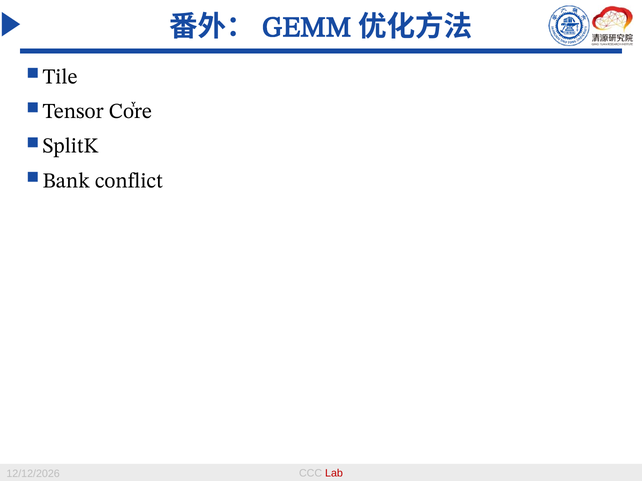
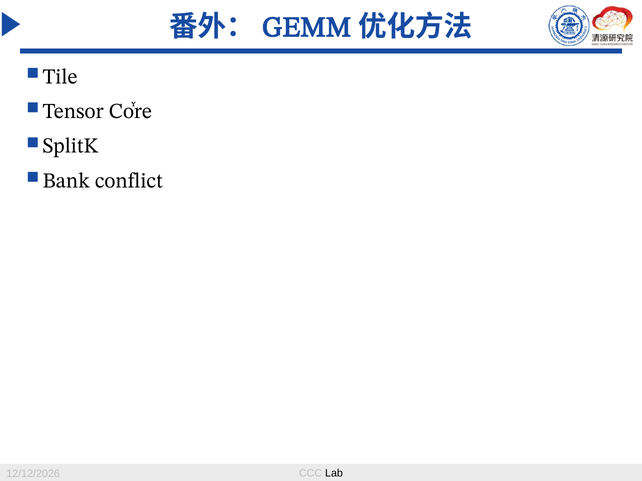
Lab colour: red -> black
